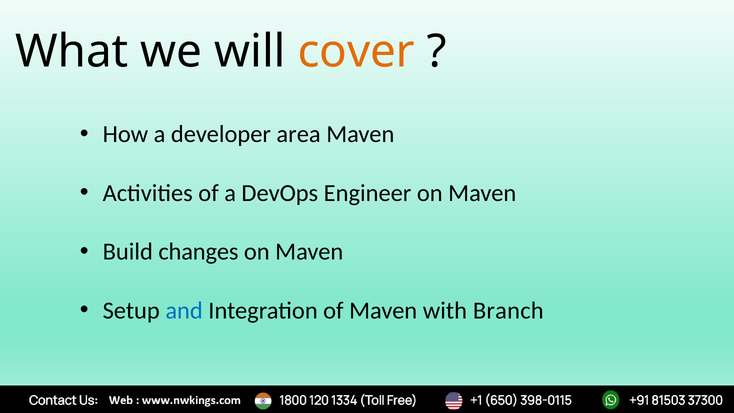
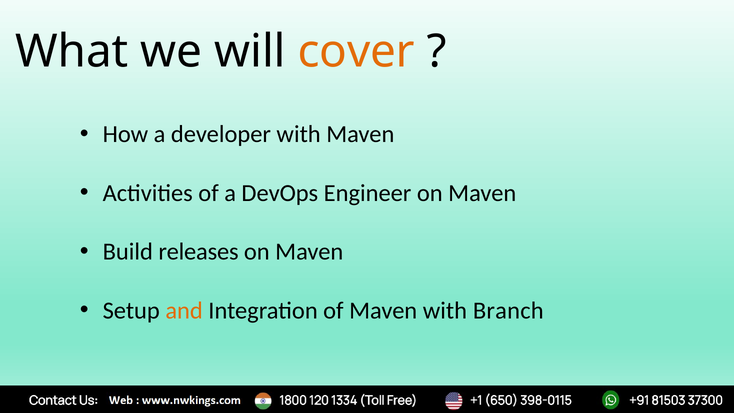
developer area: area -> with
changes: changes -> releases
and colour: blue -> orange
